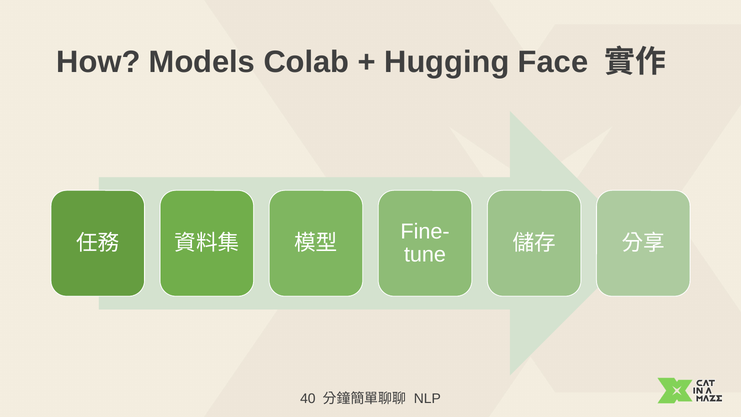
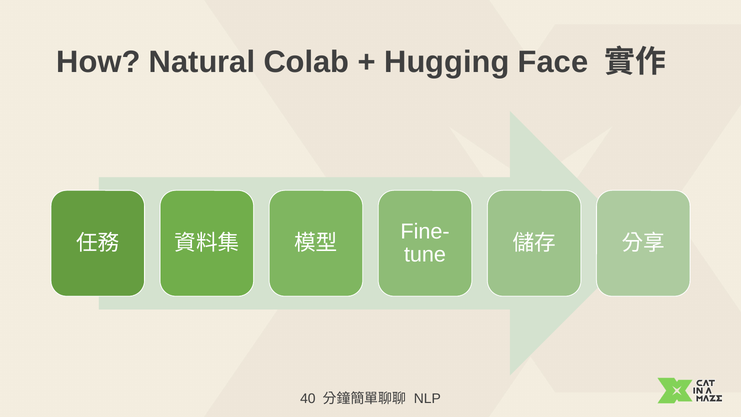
Models: Models -> Natural
